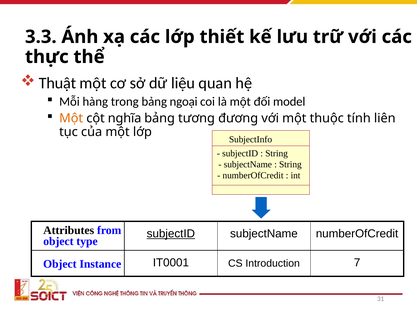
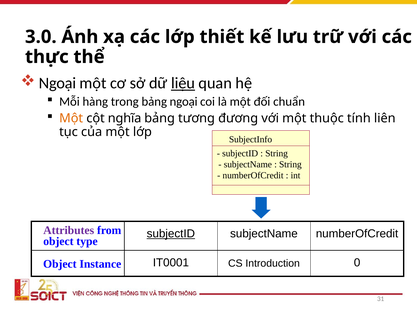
3.3: 3.3 -> 3.0
Thuật at (58, 83): Thuật -> Ngoại
liệu underline: none -> present
model: model -> chuẩn
Attributes colour: black -> purple
7: 7 -> 0
